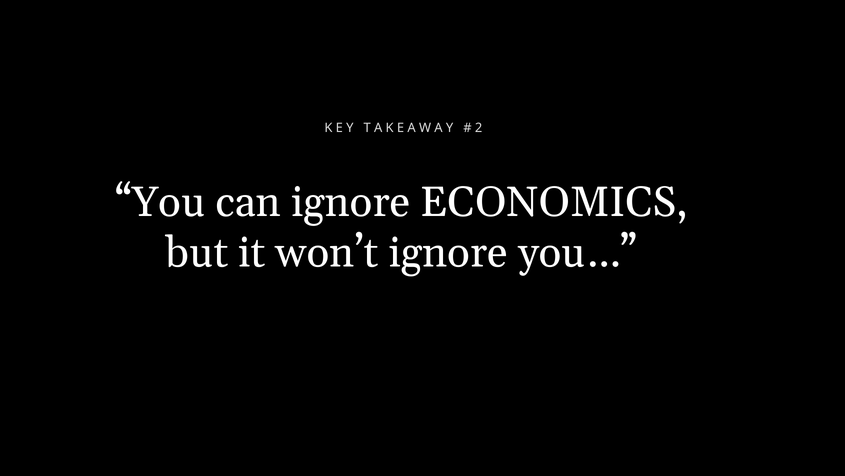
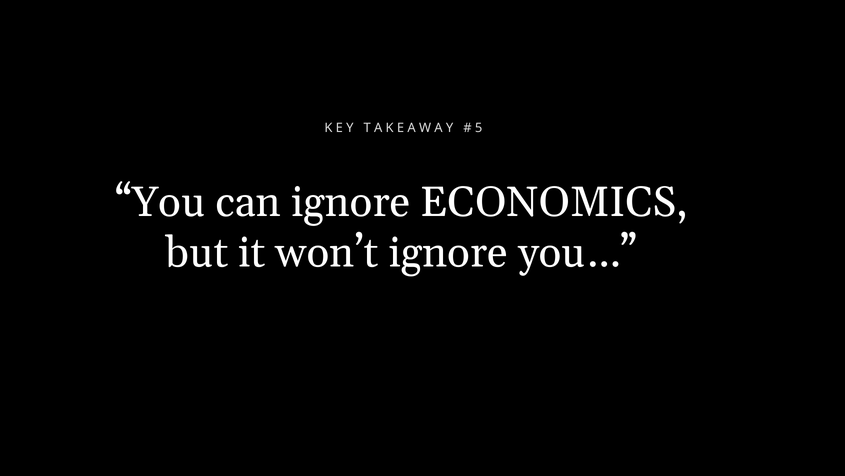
2: 2 -> 5
